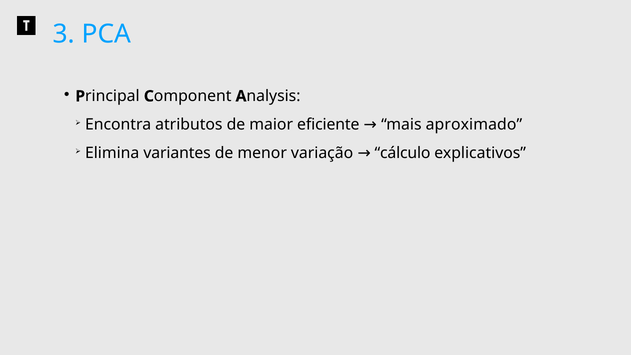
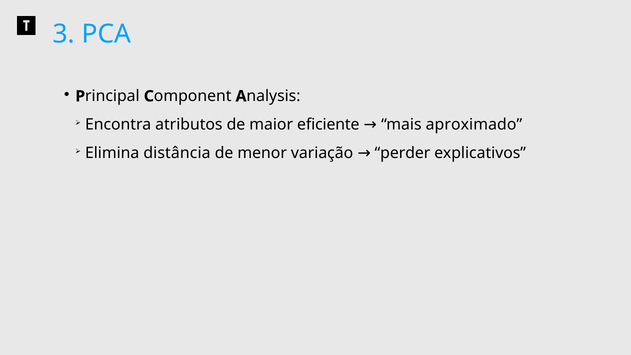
variantes: variantes -> distância
cálculo: cálculo -> perder
